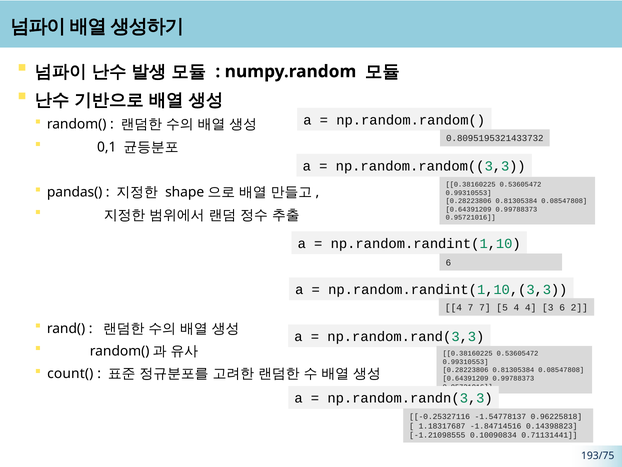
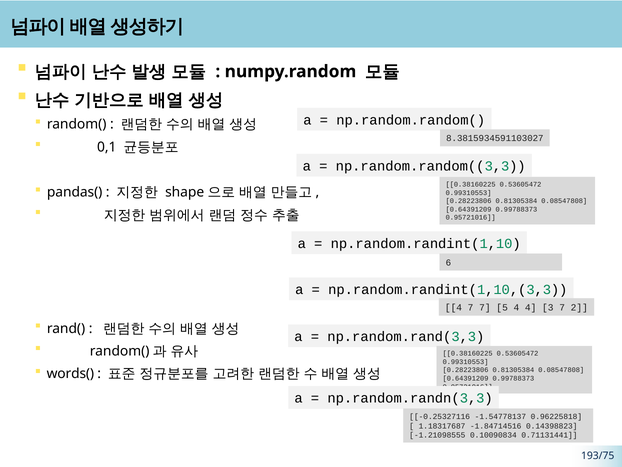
0.8095195321433732: 0.8095195321433732 -> 8.3815934591103027
3 6: 6 -> 7
count(: count( -> words(
